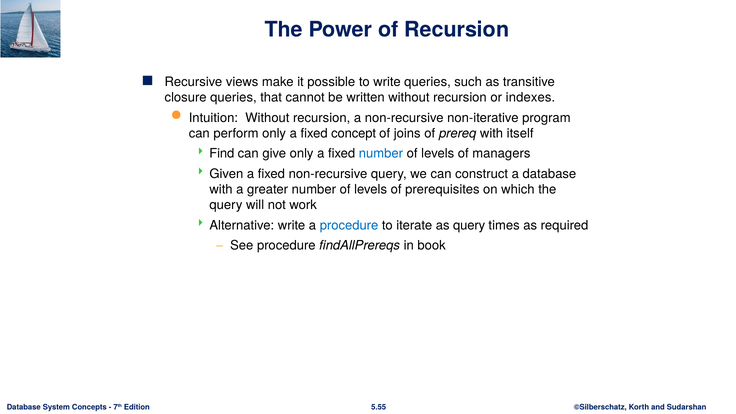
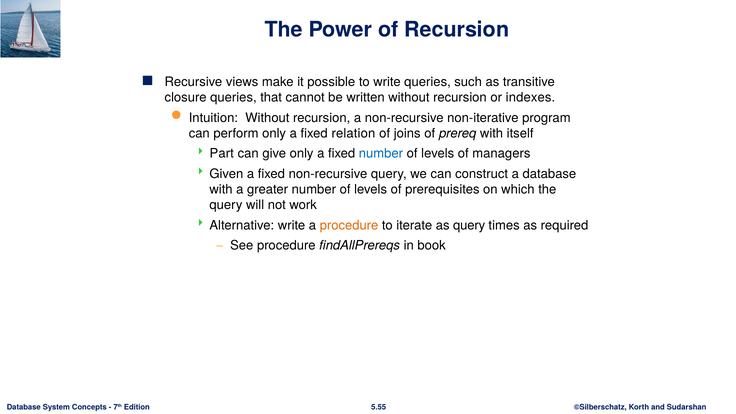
concept: concept -> relation
Find: Find -> Part
procedure at (349, 225) colour: blue -> orange
